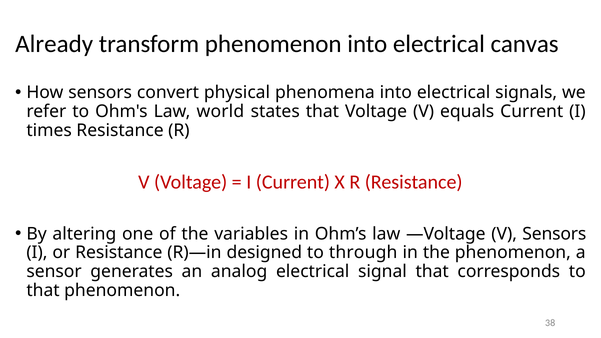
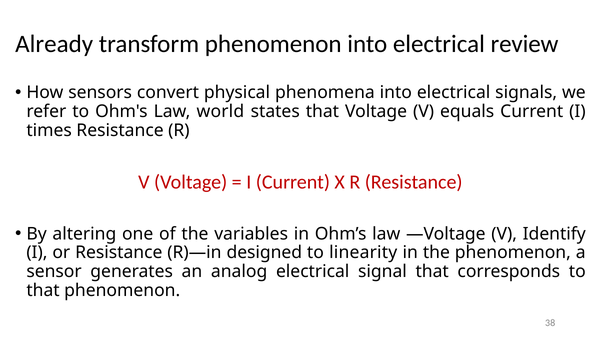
canvas: canvas -> review
V Sensors: Sensors -> Identify
through: through -> linearity
